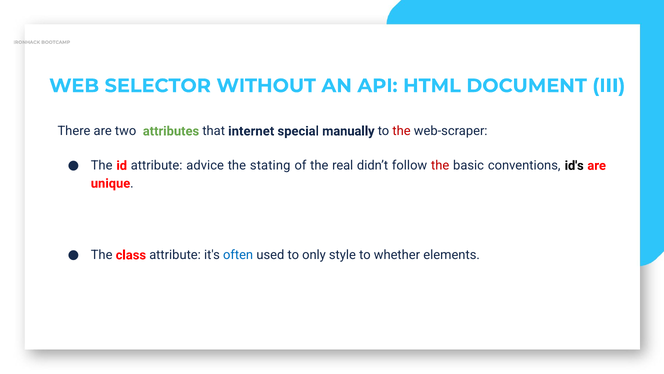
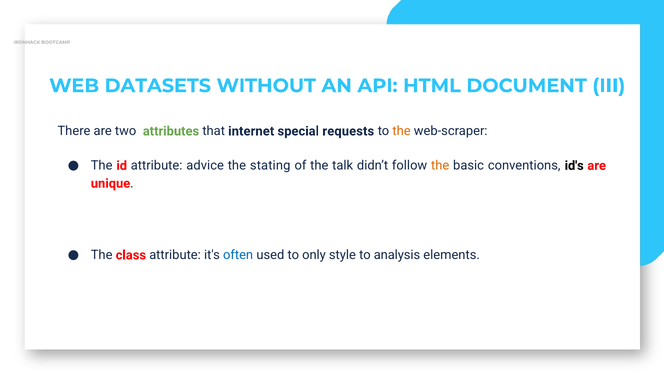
SELECTOR: SELECTOR -> DATASETS
manually: manually -> requests
the at (401, 131) colour: red -> orange
real: real -> talk
the at (440, 165) colour: red -> orange
whether: whether -> analysis
